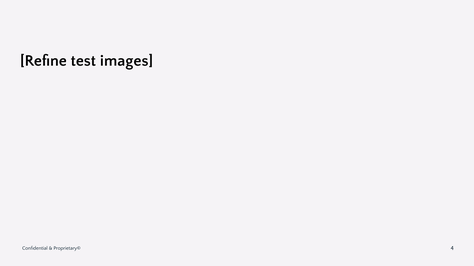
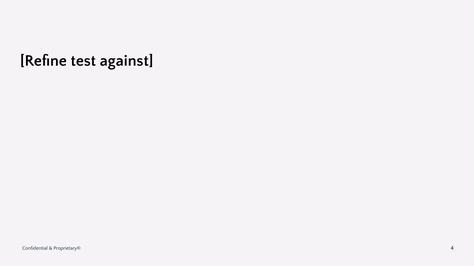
images: images -> against
